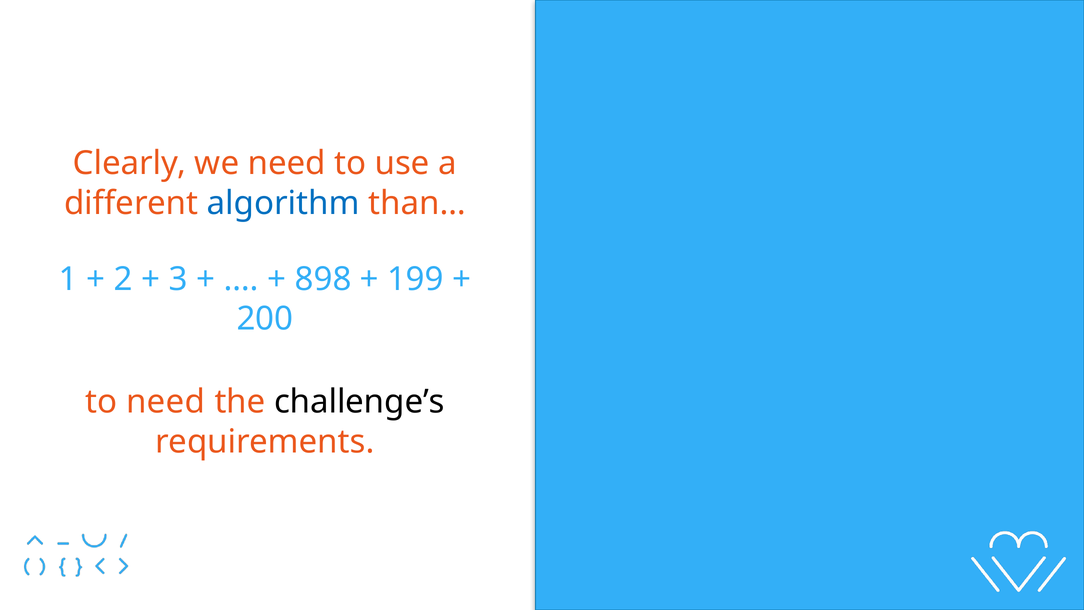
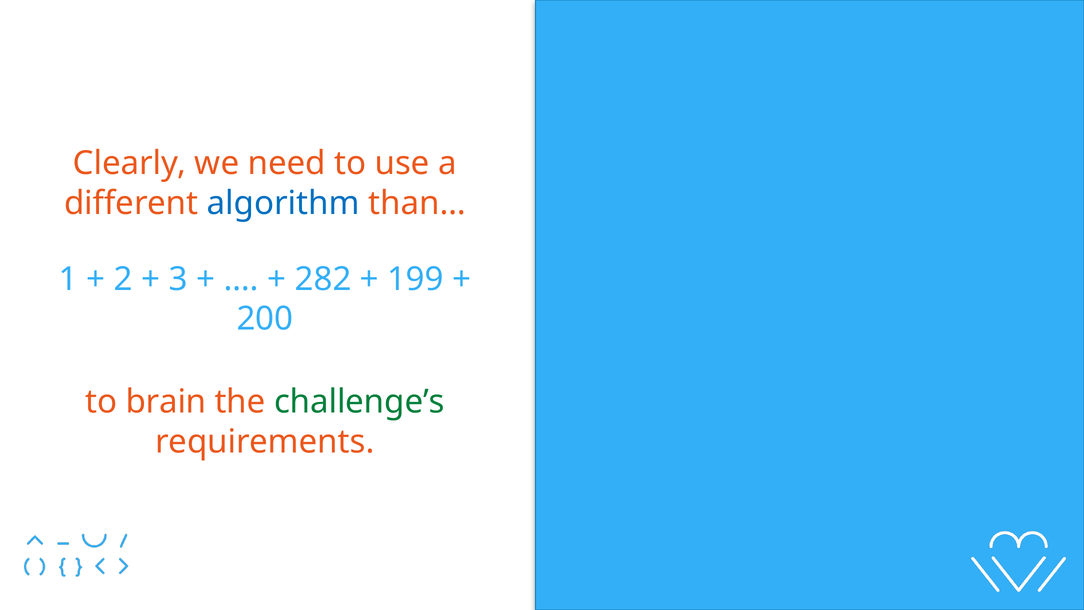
898: 898 -> 282
to need: need -> brain
challenge’s colour: black -> green
